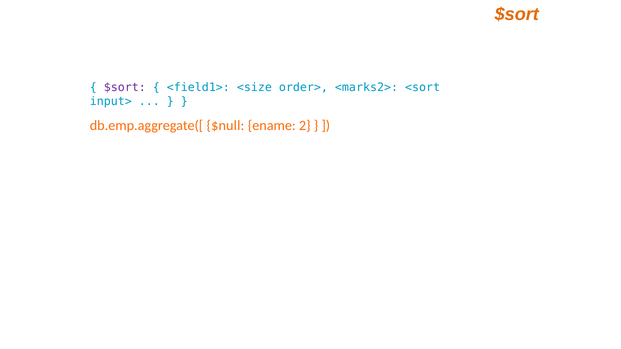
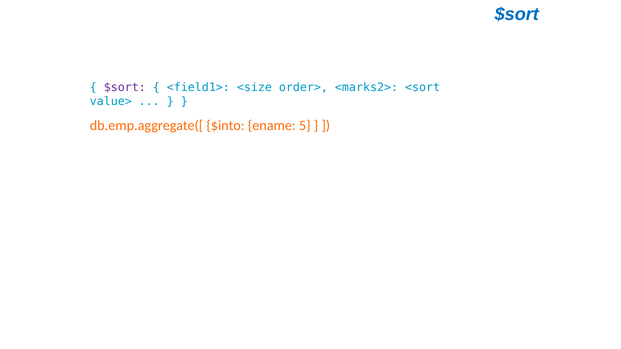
$sort at (517, 14) colour: orange -> blue
input>: input> -> value>
$null: $null -> $into
2: 2 -> 5
